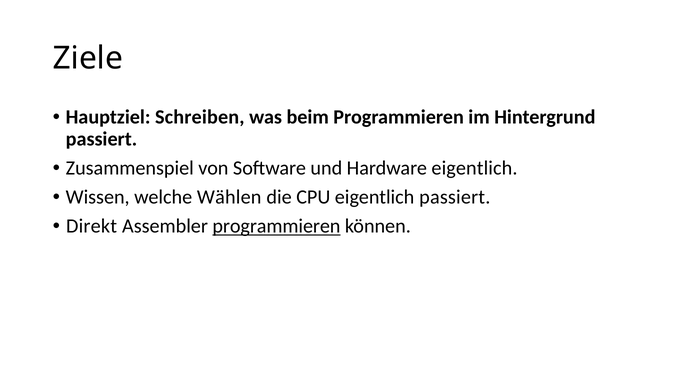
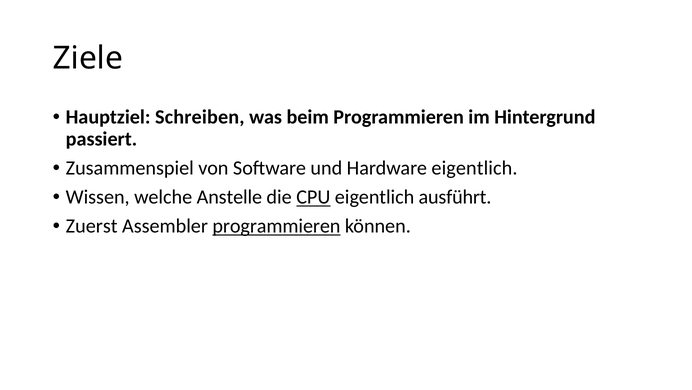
Wählen: Wählen -> Anstelle
CPU underline: none -> present
eigentlich passiert: passiert -> ausführt
Direkt: Direkt -> Zuerst
